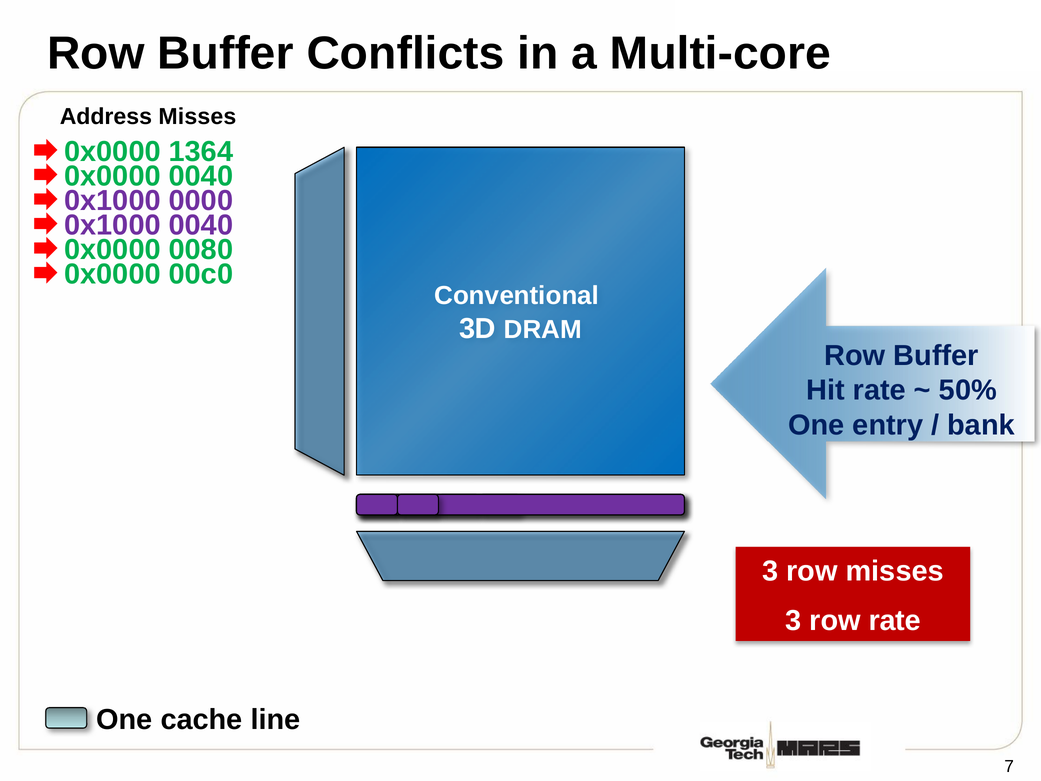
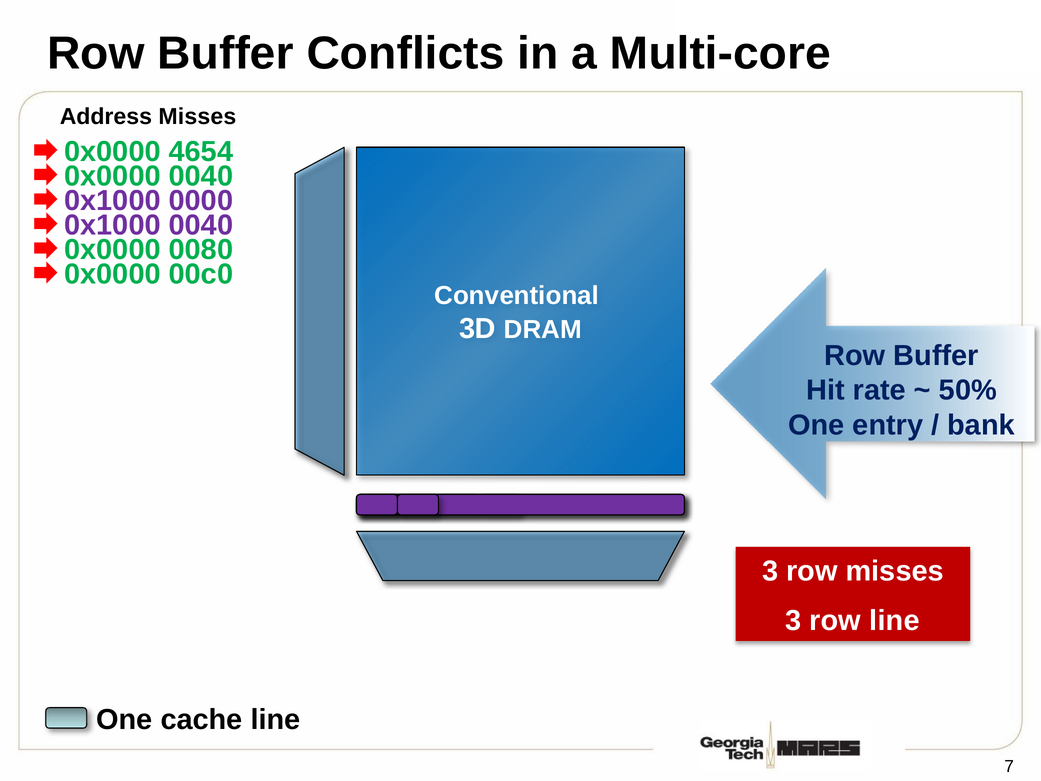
1364: 1364 -> 4654
row rate: rate -> line
